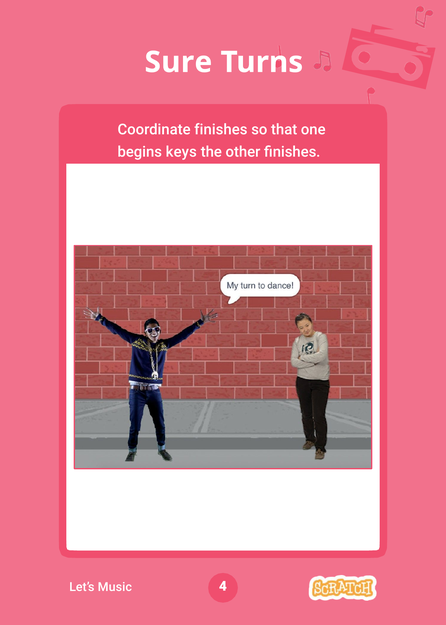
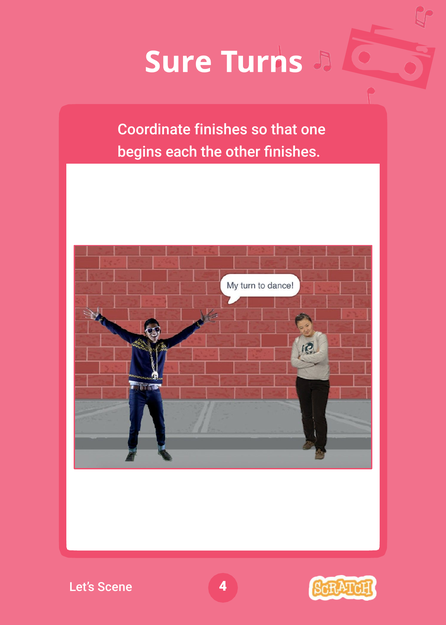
keys: keys -> each
Music: Music -> Scene
